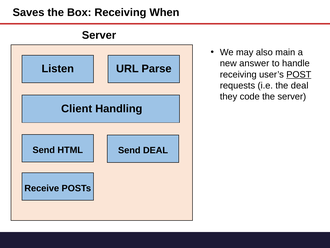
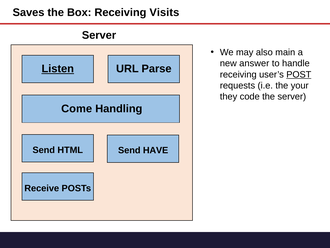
When: When -> Visits
Listen underline: none -> present
the deal: deal -> your
Client: Client -> Come
Send DEAL: DEAL -> HAVE
